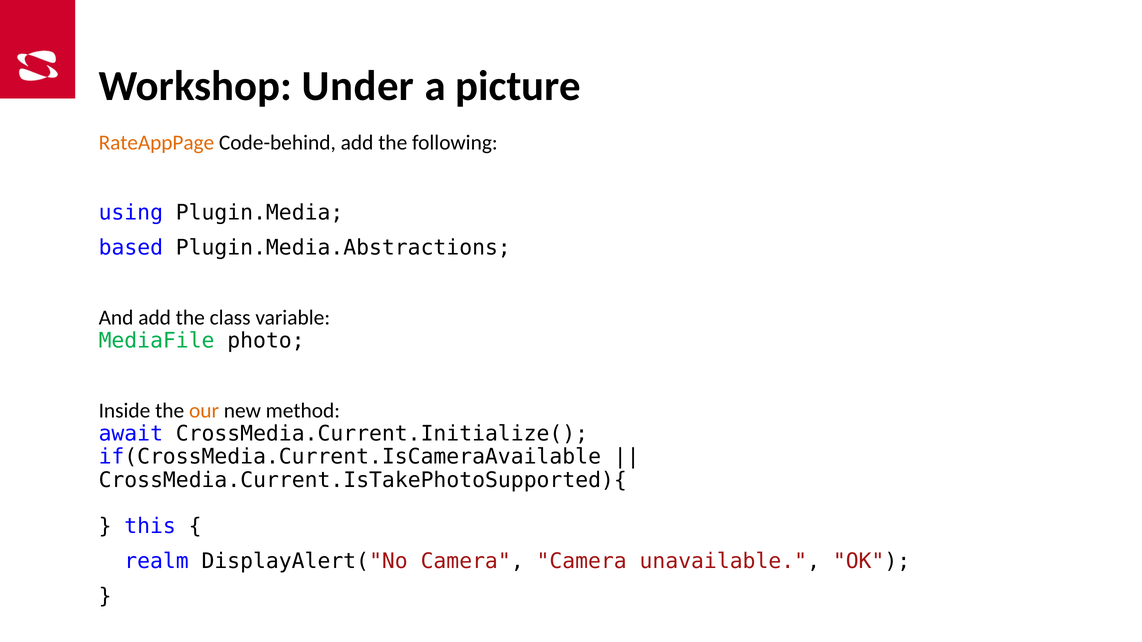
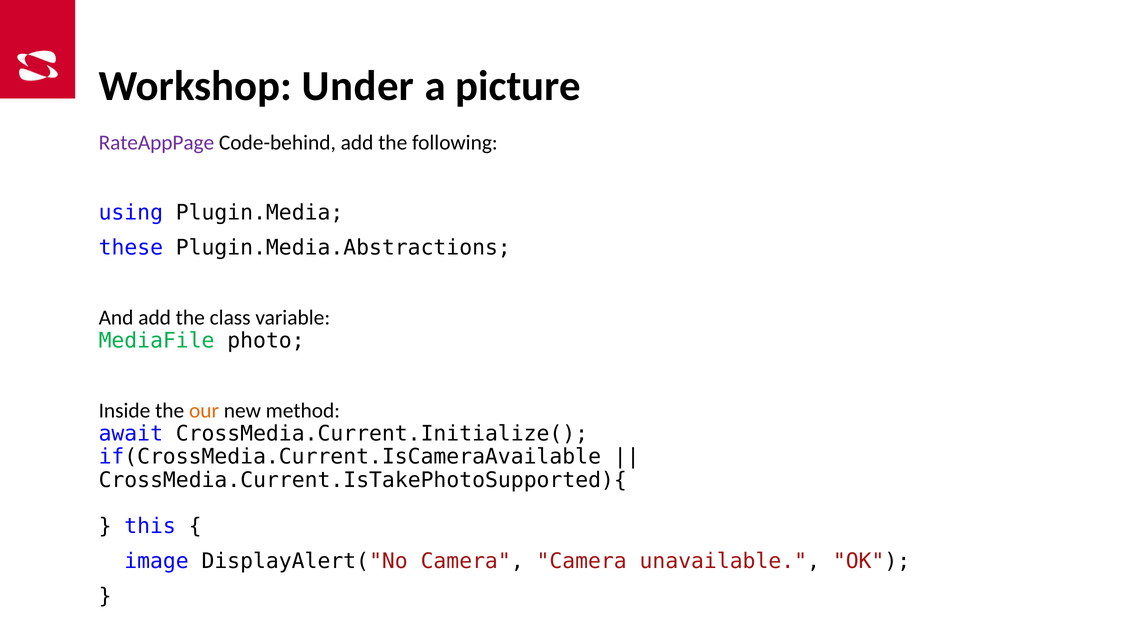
RateAppPage colour: orange -> purple
based: based -> these
realm: realm -> image
